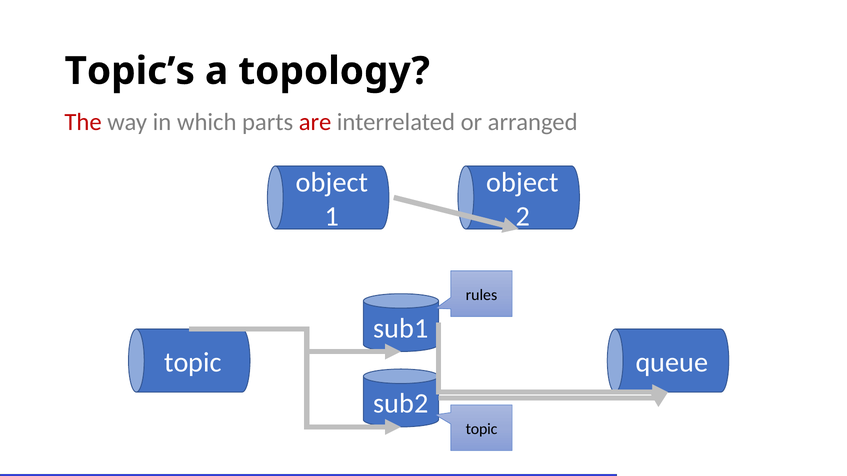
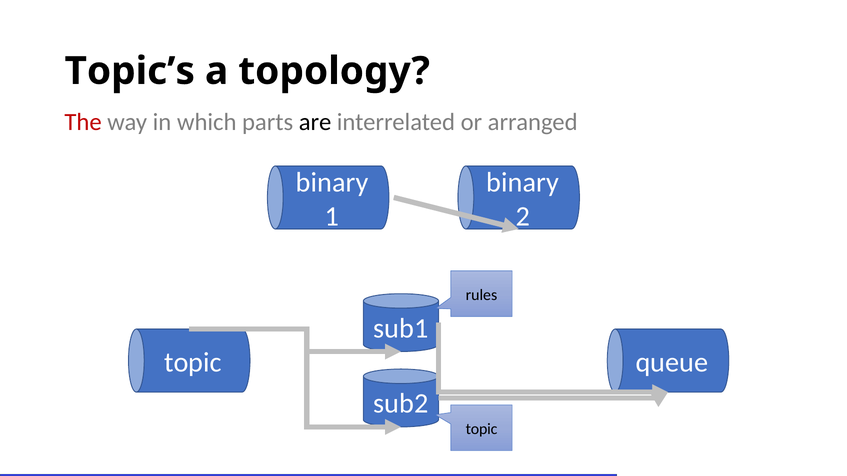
are colour: red -> black
object at (332, 183): object -> binary
object at (523, 183): object -> binary
